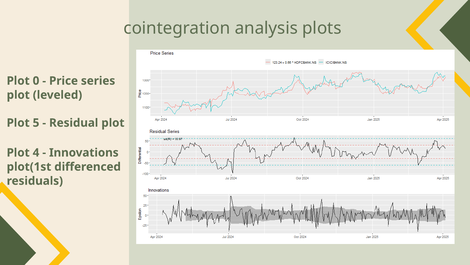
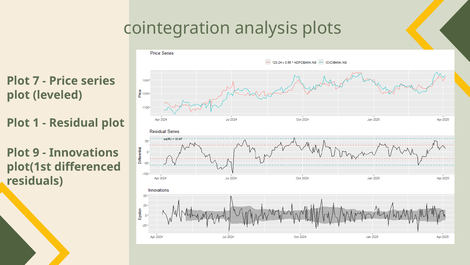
0: 0 -> 7
5: 5 -> 1
4: 4 -> 9
